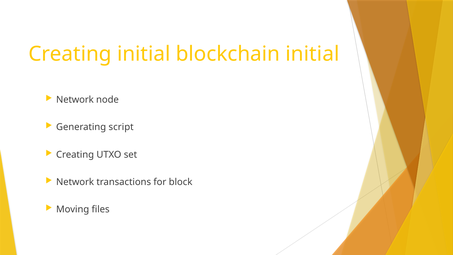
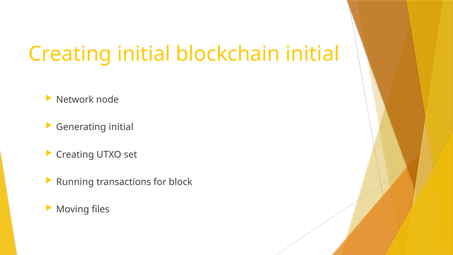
Generating script: script -> initial
Network at (75, 182): Network -> Running
